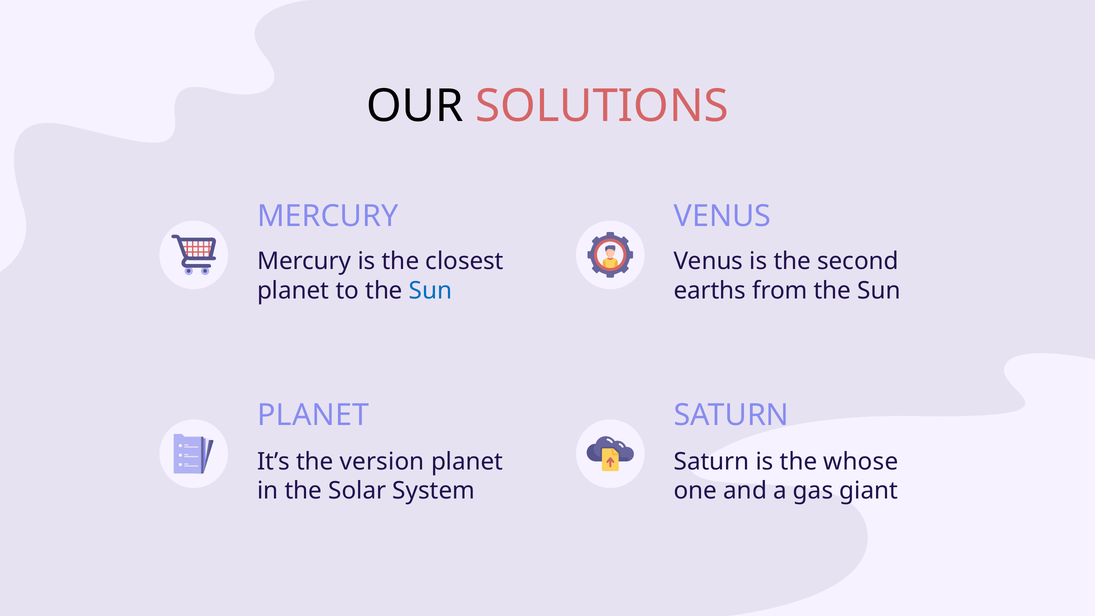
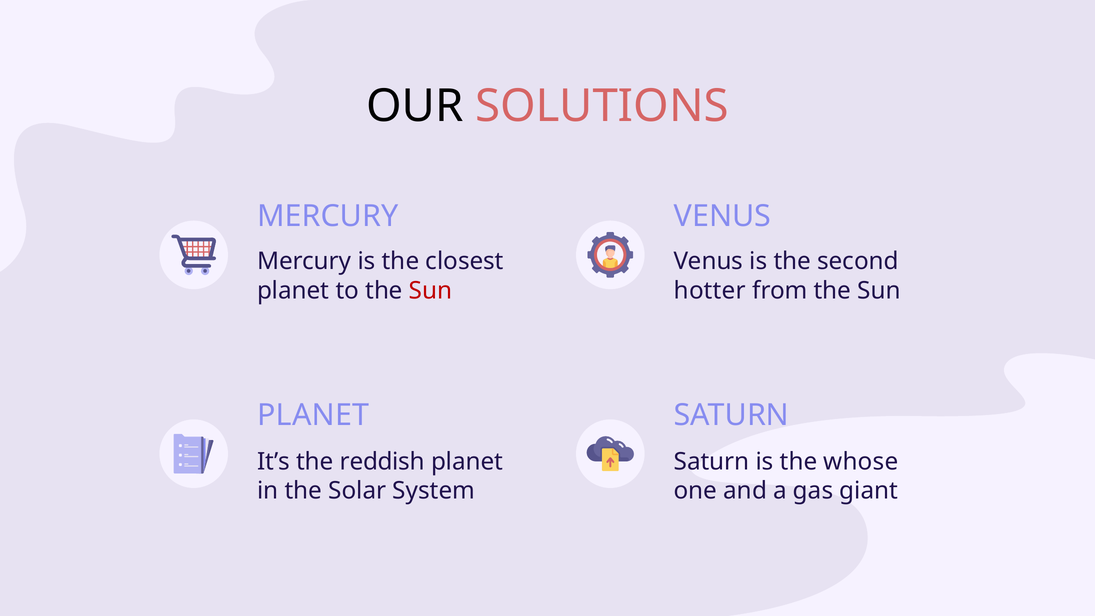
Sun at (431, 291) colour: blue -> red
earths: earths -> hotter
version: version -> reddish
